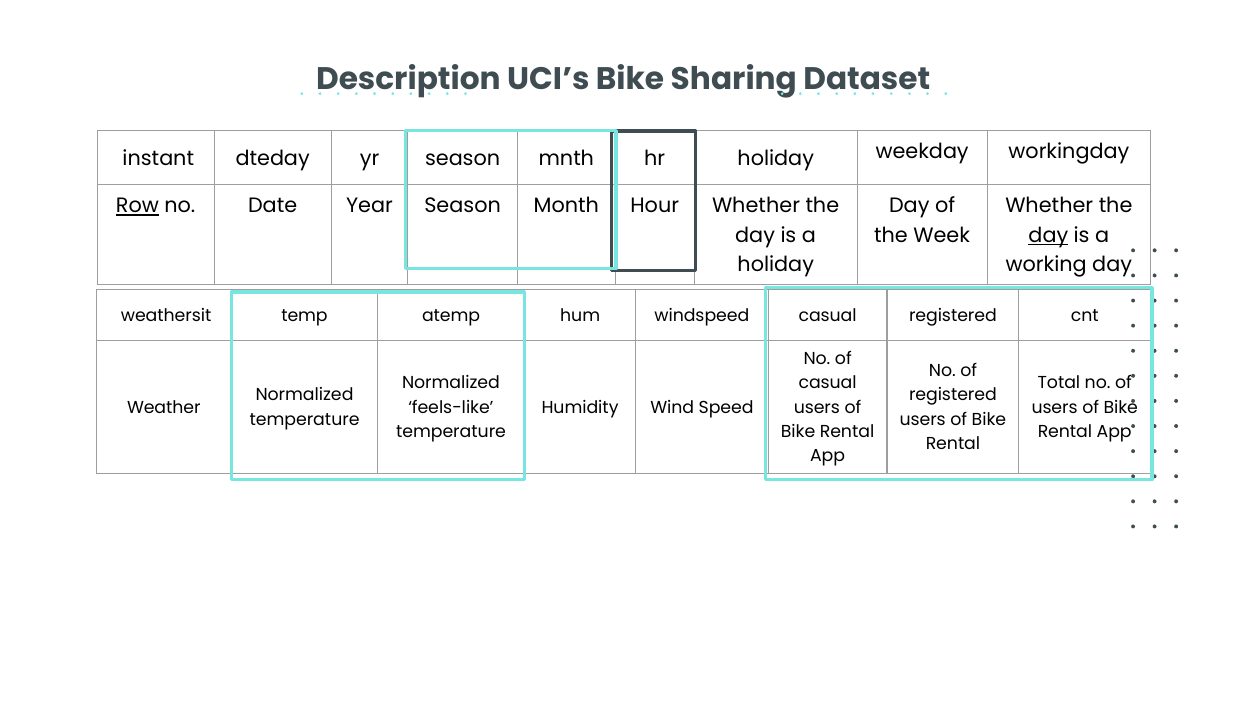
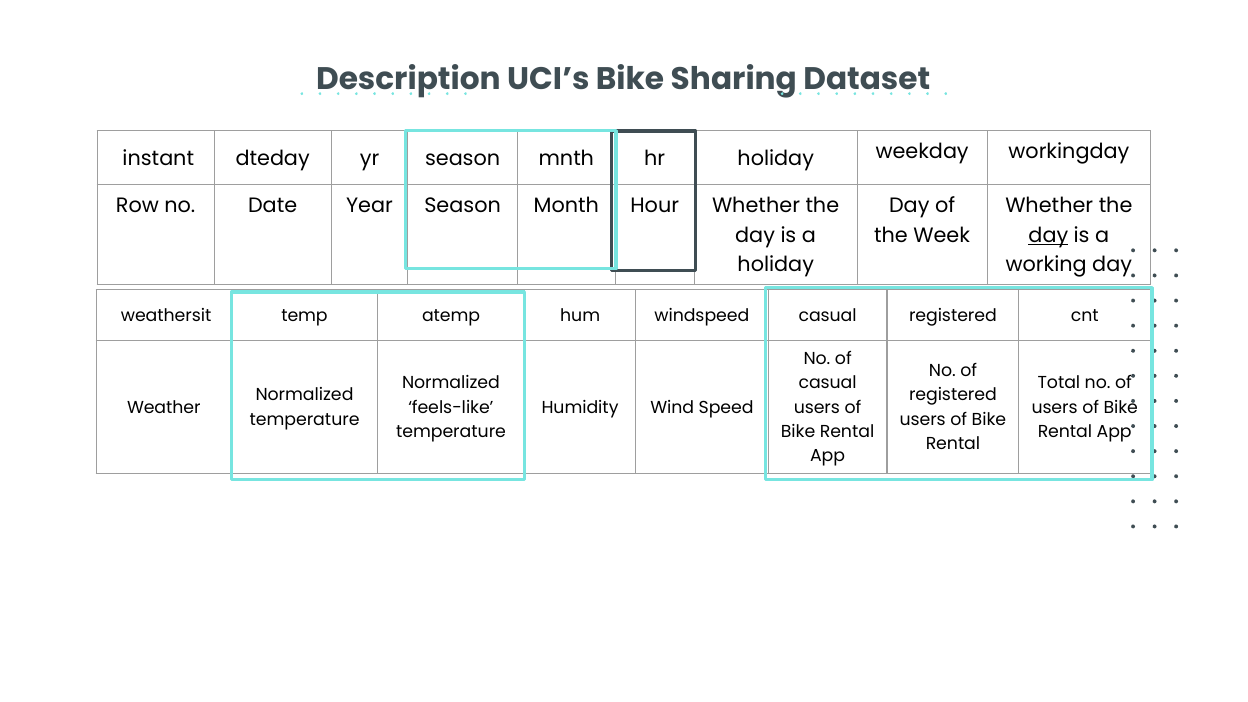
Row underline: present -> none
